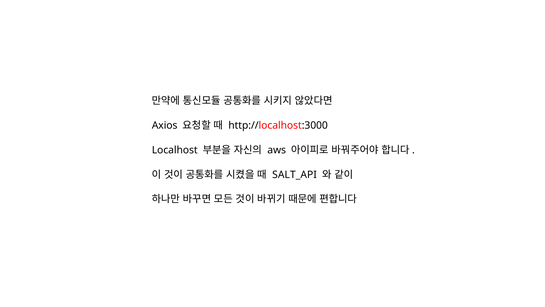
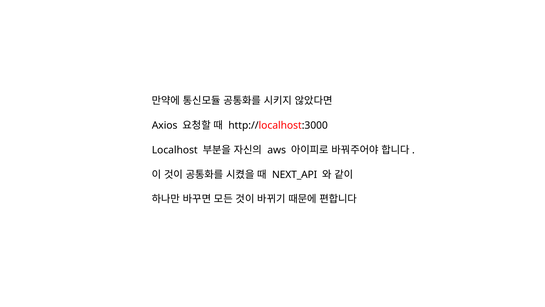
SALT_API: SALT_API -> NEXT_API
